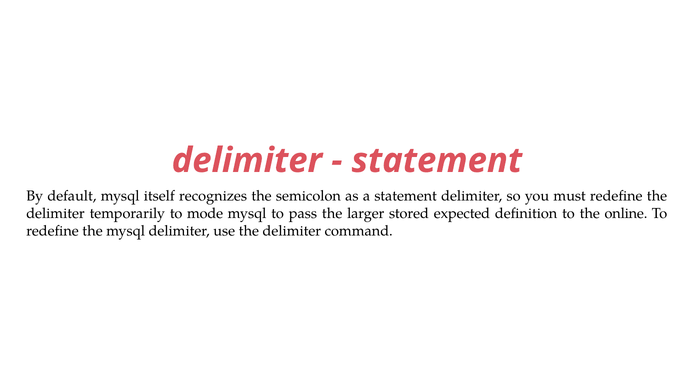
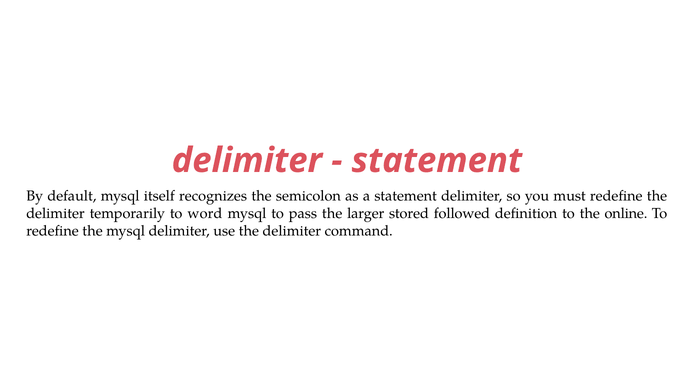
mode: mode -> word
expected: expected -> followed
